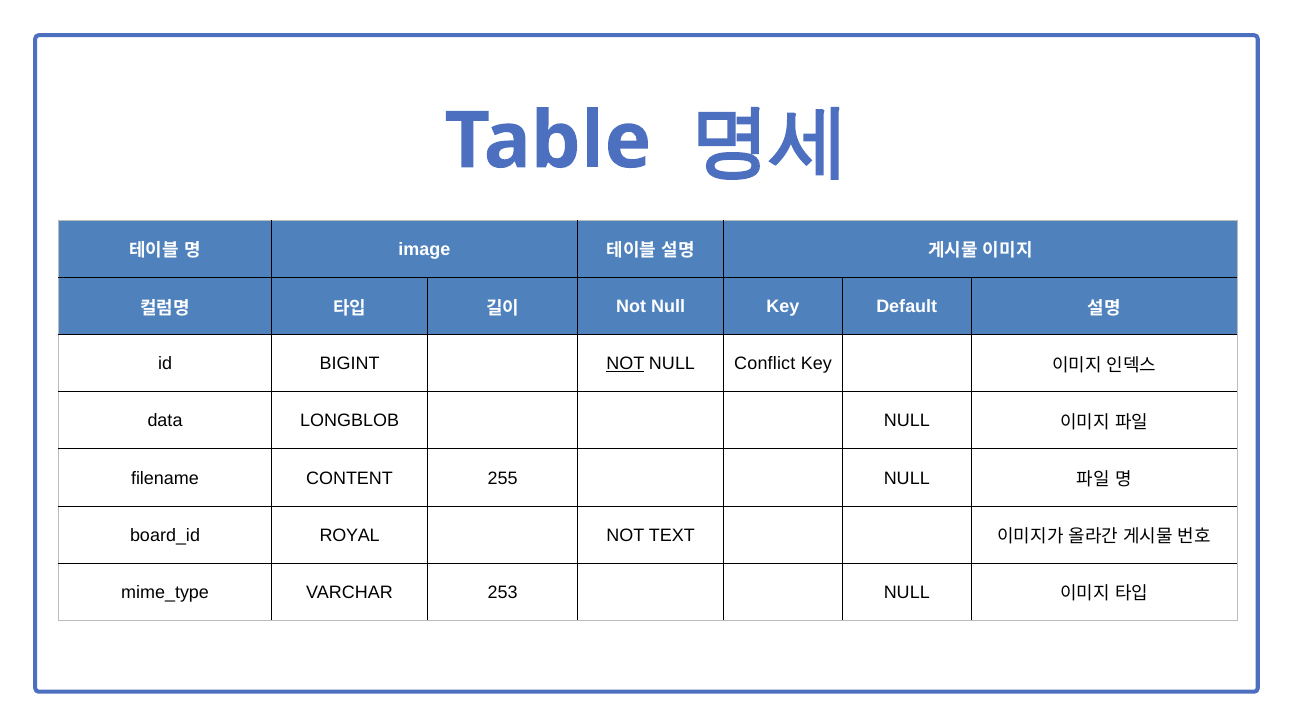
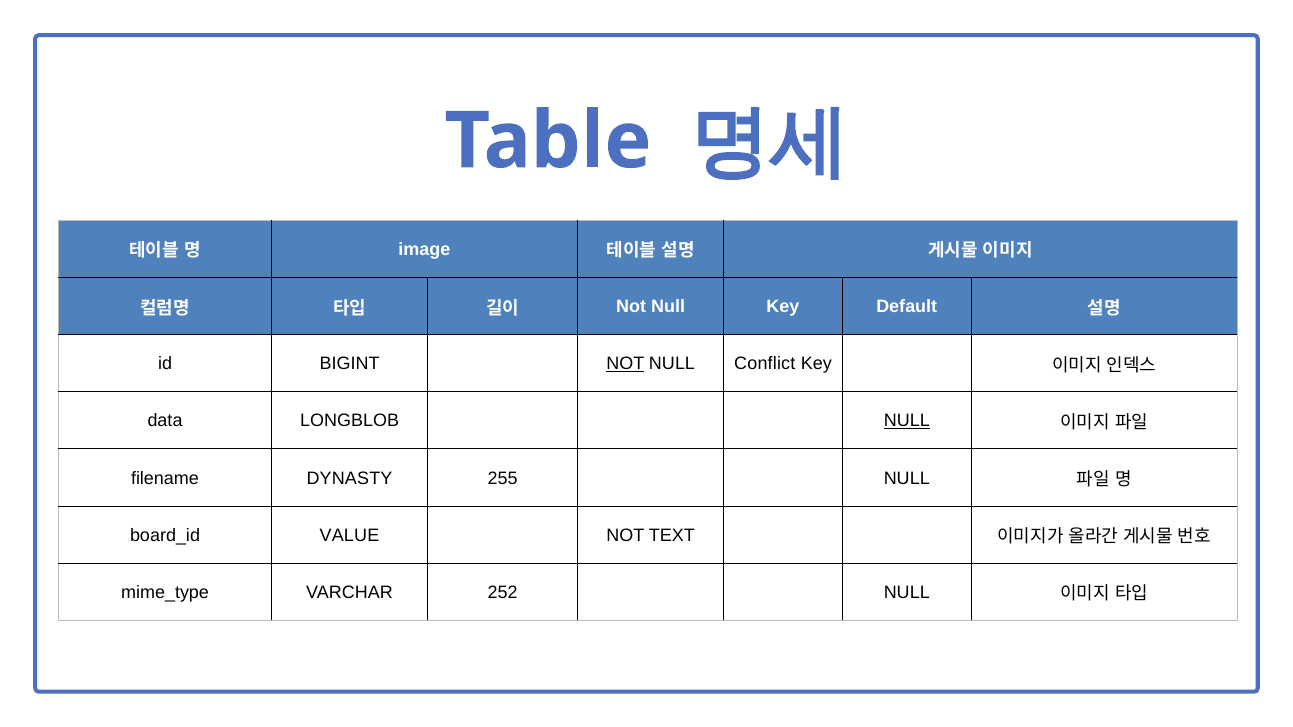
NULL at (907, 421) underline: none -> present
CONTENT: CONTENT -> DYNASTY
ROYAL: ROYAL -> VALUE
253: 253 -> 252
